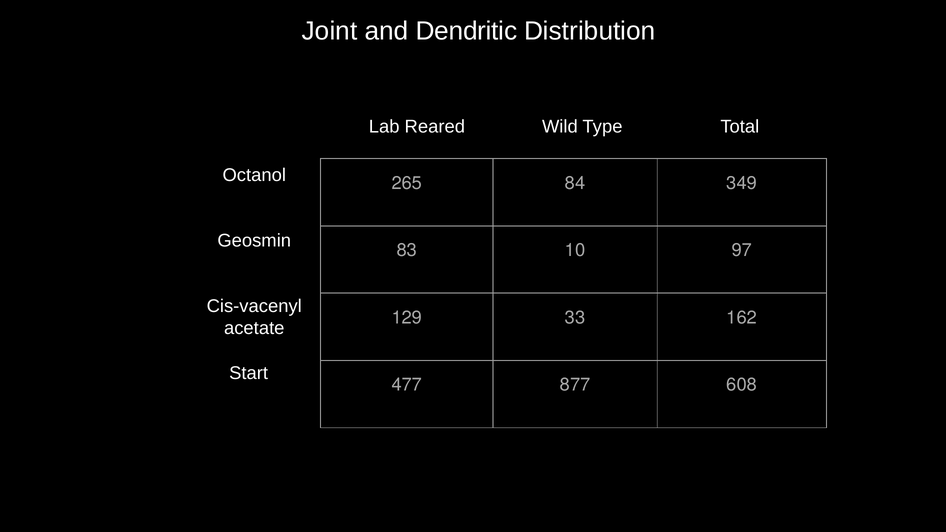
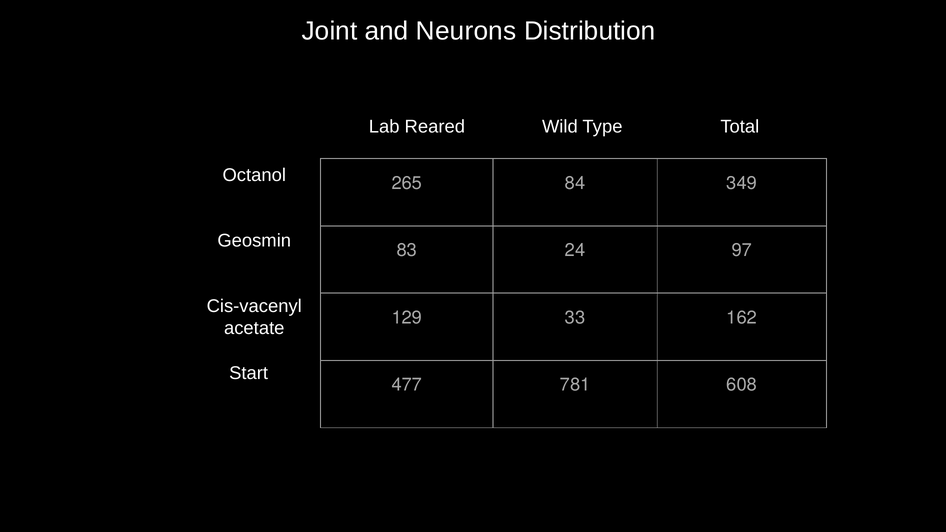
Dendritic: Dendritic -> Neurons
10: 10 -> 24
877: 877 -> 781
